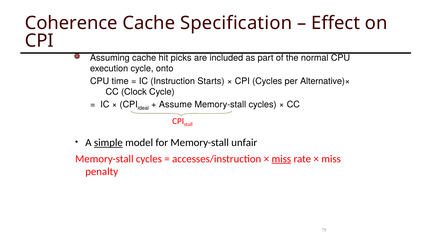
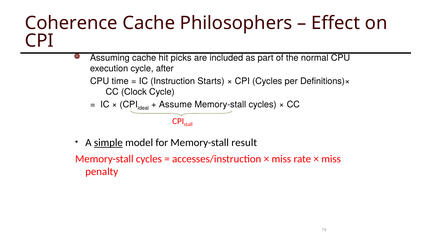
Specification: Specification -> Philosophers
onto: onto -> after
Alternative)×: Alternative)× -> Definitions)×
unfair: unfair -> result
miss at (281, 159) underline: present -> none
